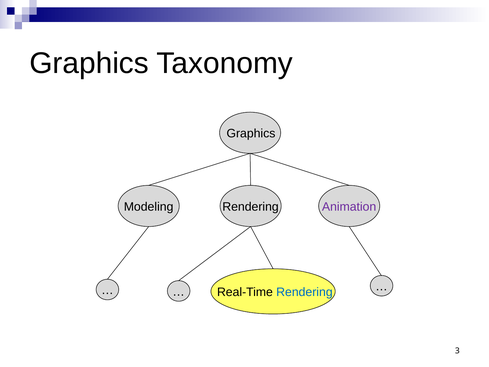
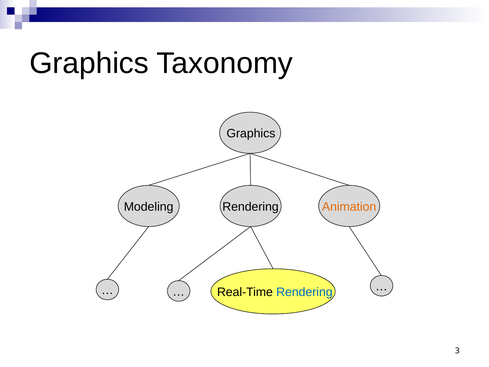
Animation colour: purple -> orange
